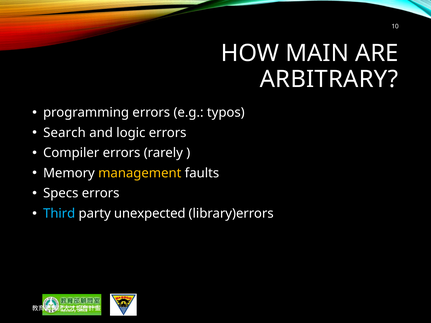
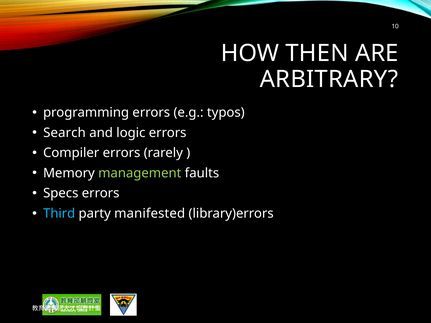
MAIN: MAIN -> THEN
management colour: yellow -> light green
unexpected: unexpected -> manifested
